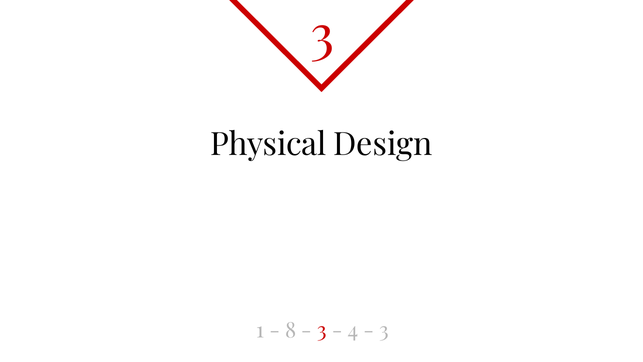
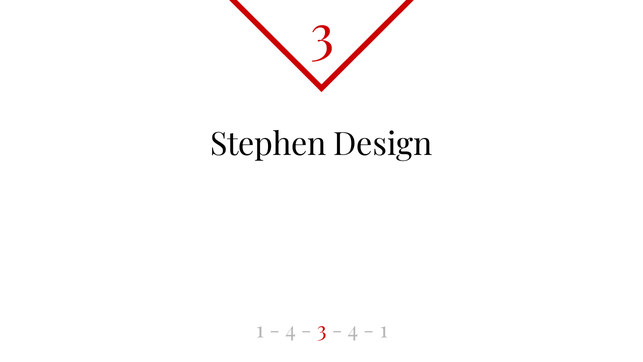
Physical: Physical -> Stephen
8 at (291, 330): 8 -> 4
3 at (384, 330): 3 -> 1
